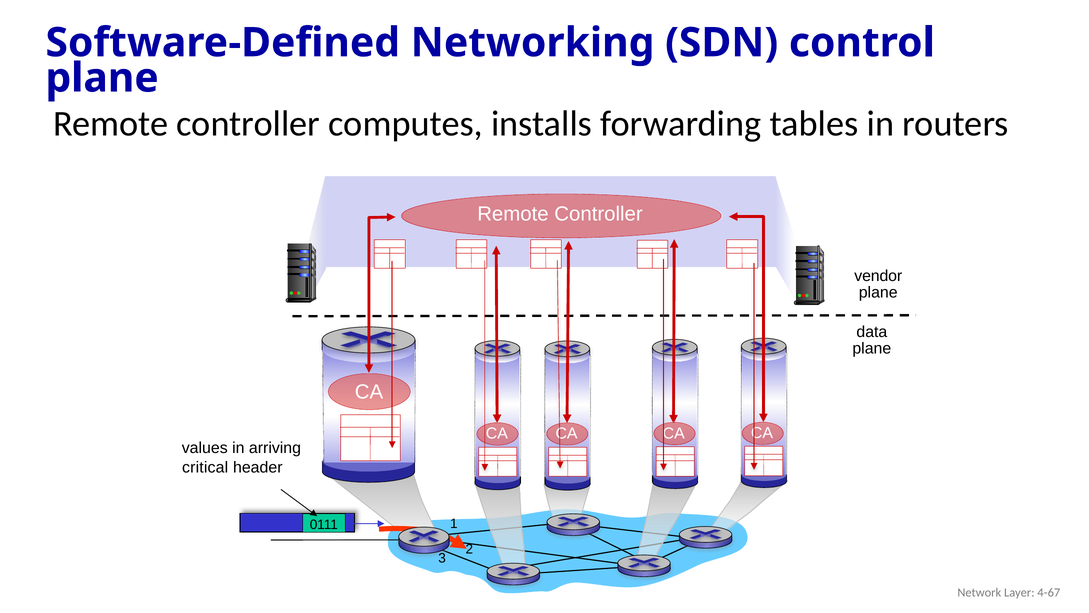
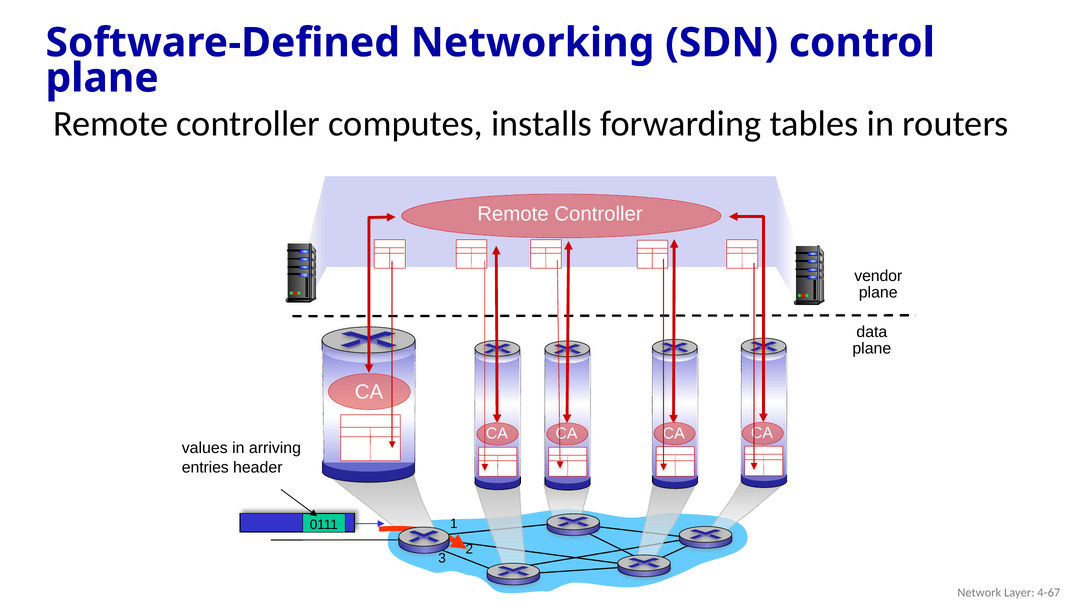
critical: critical -> entries
